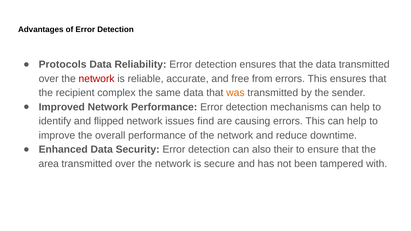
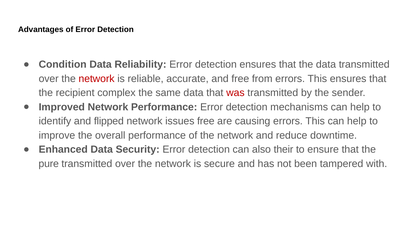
Protocols: Protocols -> Condition
was colour: orange -> red
issues find: find -> free
area: area -> pure
